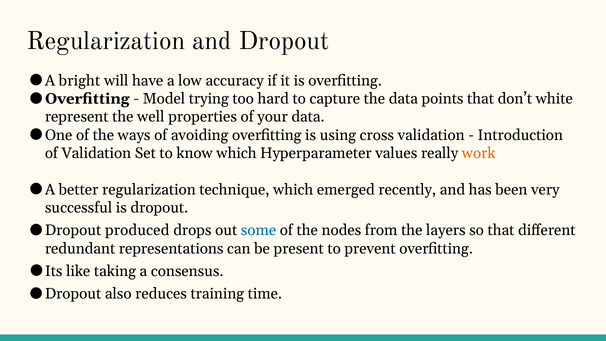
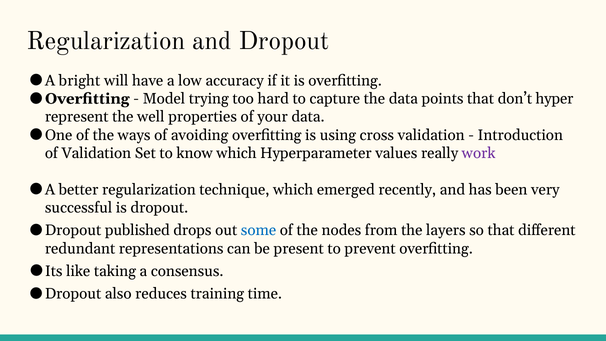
white: white -> hyper
work colour: orange -> purple
produced: produced -> published
